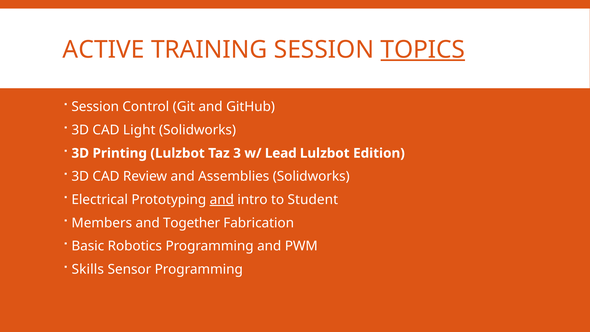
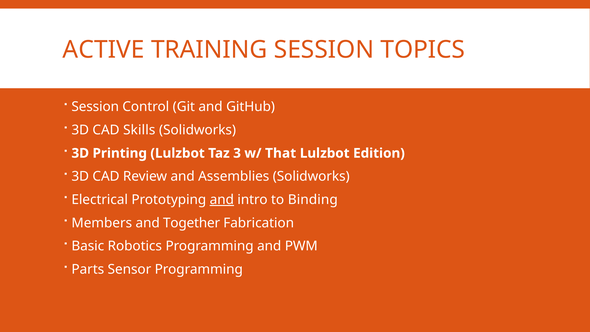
TOPICS underline: present -> none
Light: Light -> Skills
Lead: Lead -> That
Student: Student -> Binding
Skills: Skills -> Parts
